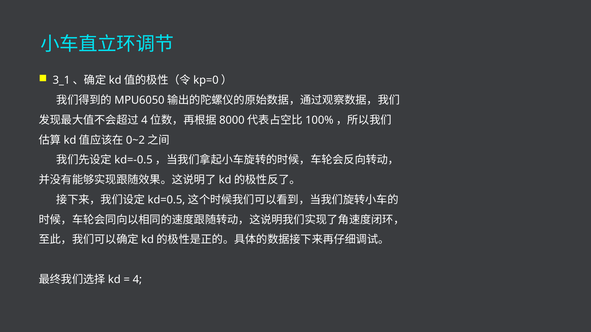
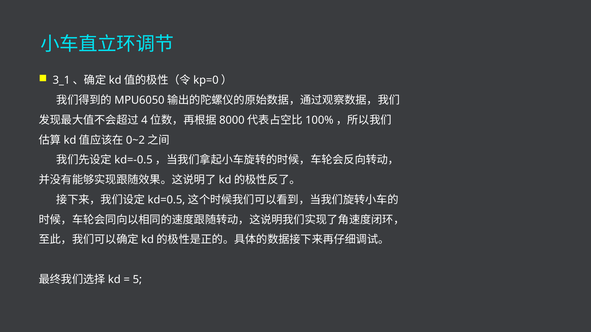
4: 4 -> 5
